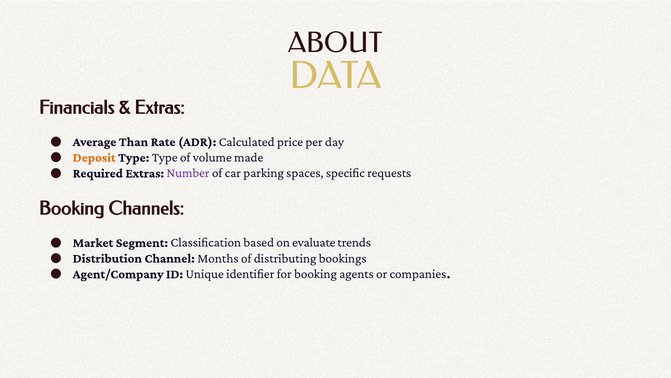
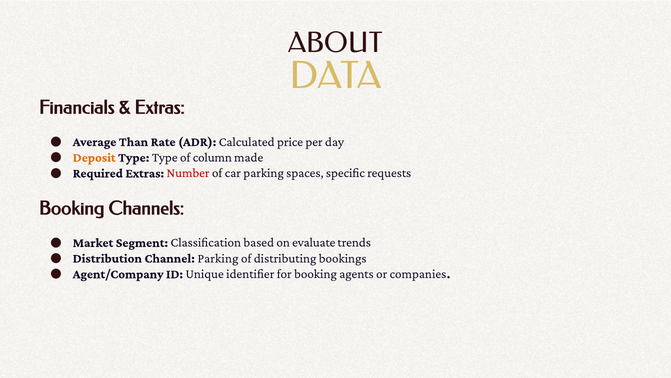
volume: volume -> column
Number colour: purple -> red
Channel Months: Months -> Parking
